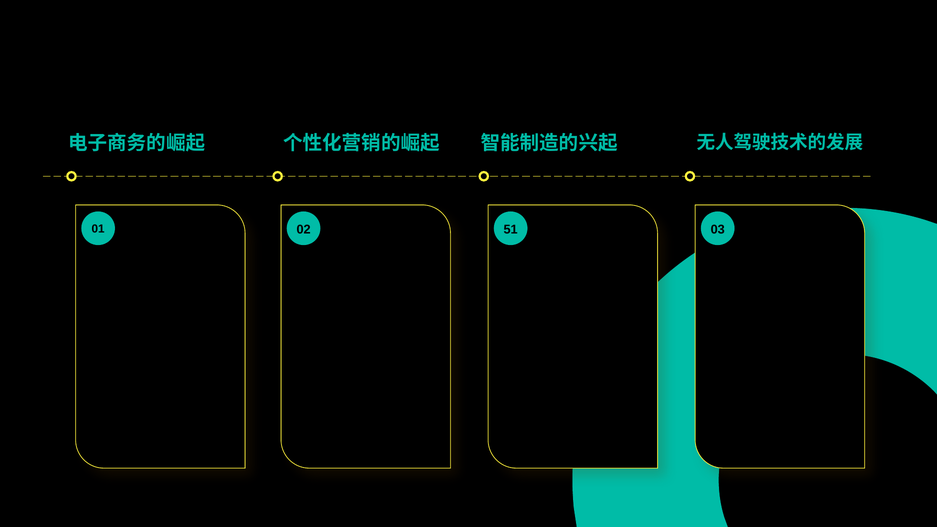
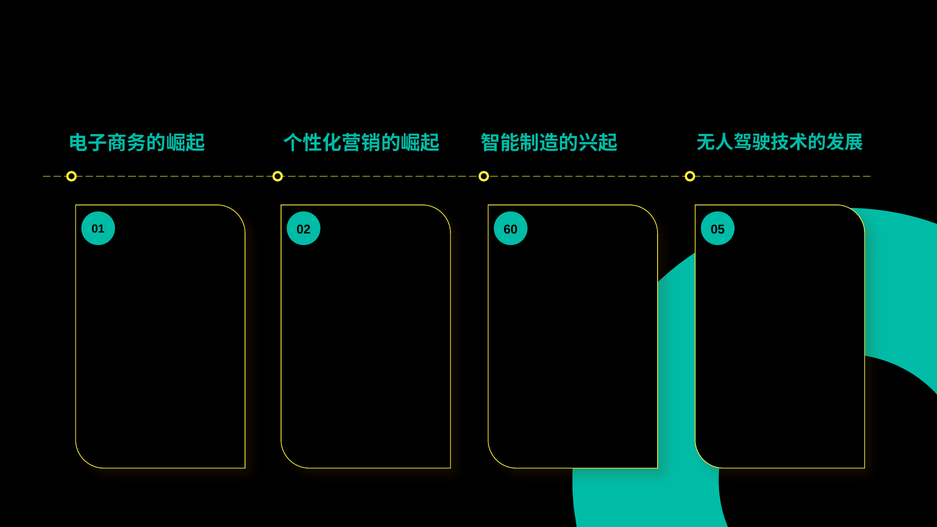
51: 51 -> 60
03: 03 -> 05
